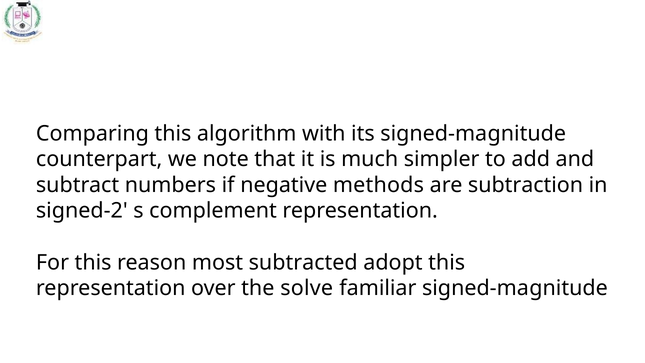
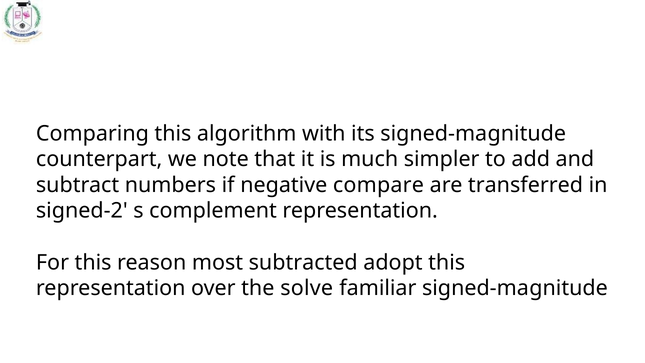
methods: methods -> compare
subtraction: subtraction -> transferred
